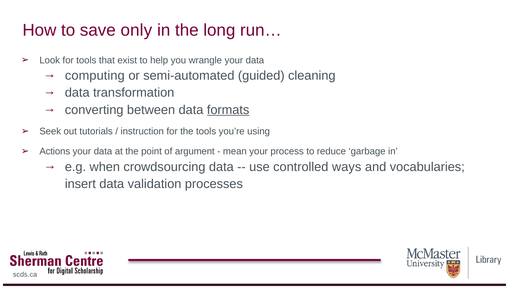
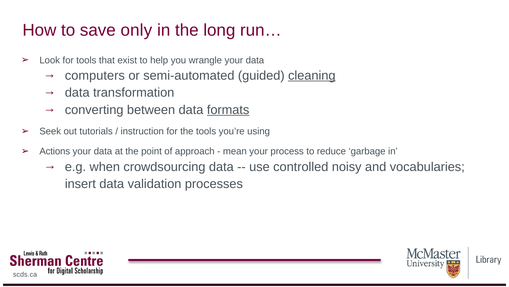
computing: computing -> computers
cleaning underline: none -> present
argument: argument -> approach
ways: ways -> noisy
